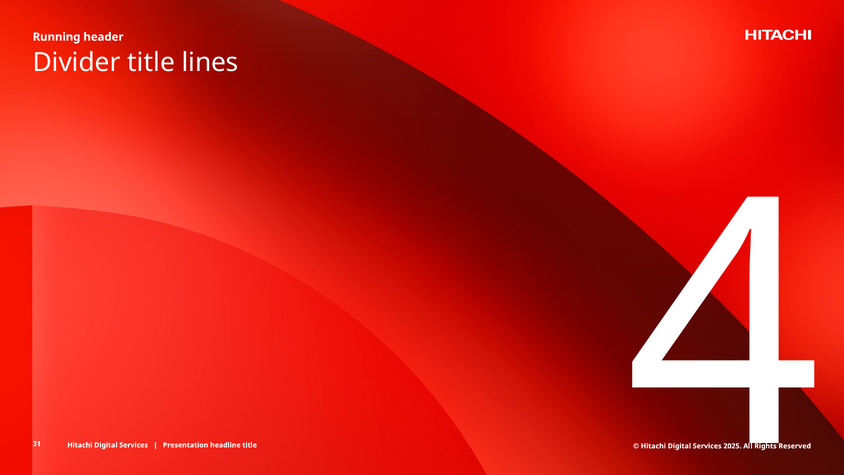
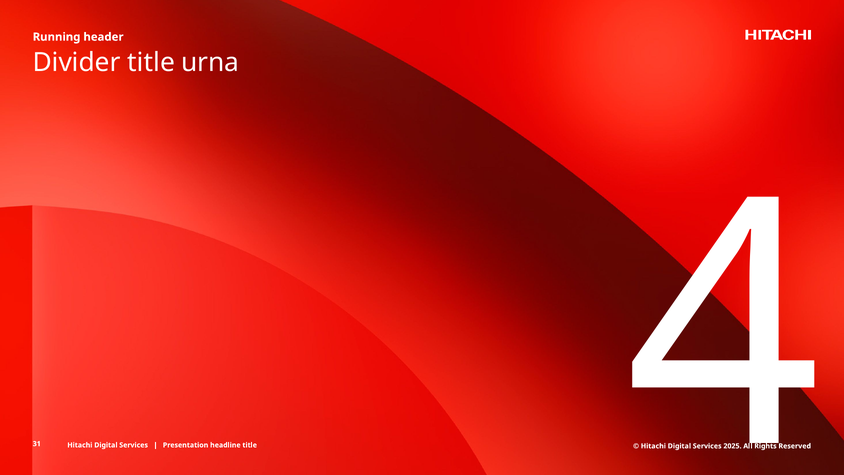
lines: lines -> urna
